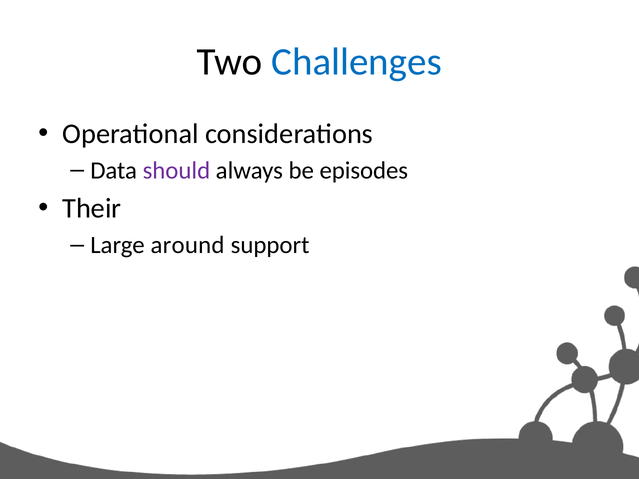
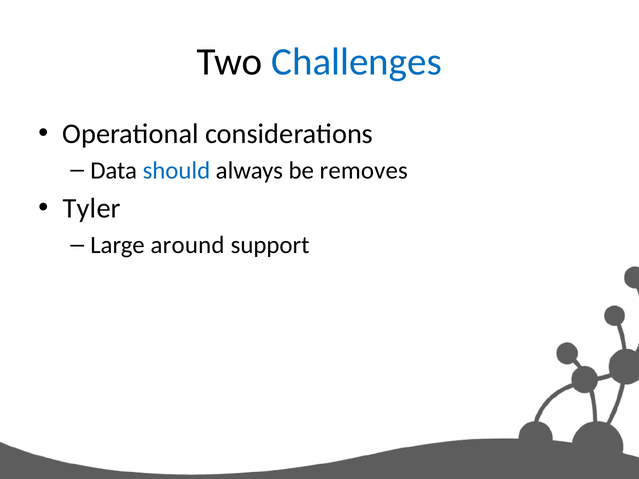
should colour: purple -> blue
episodes: episodes -> removes
Their: Their -> Tyler
